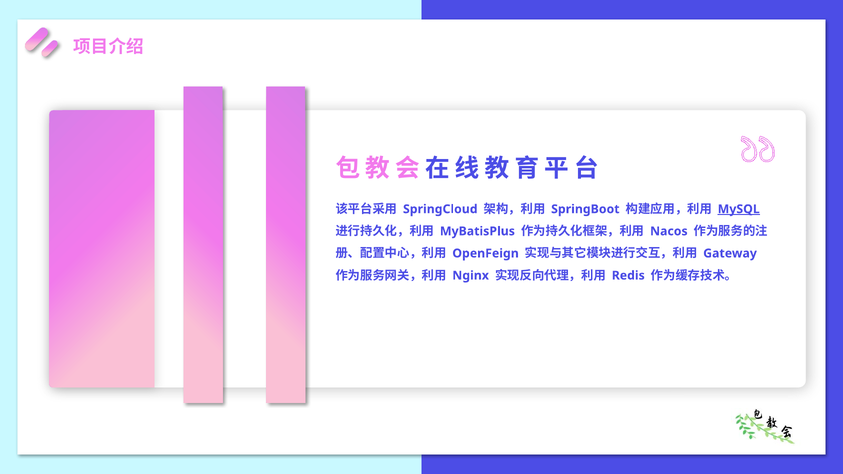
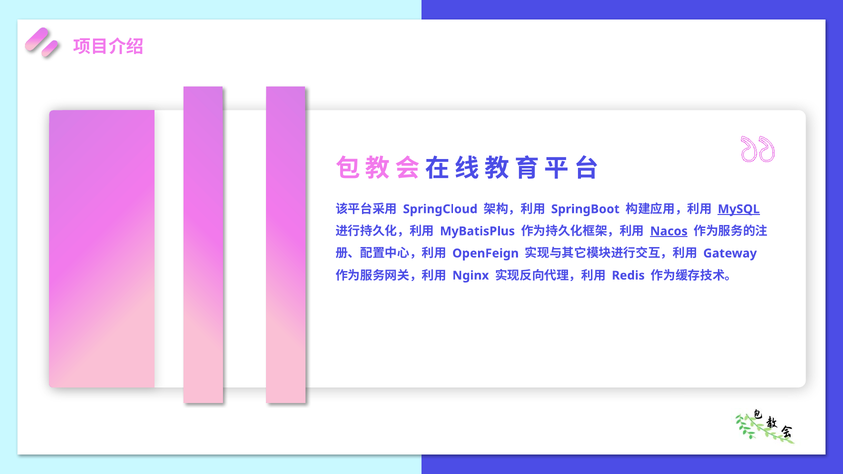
Nacos underline: none -> present
